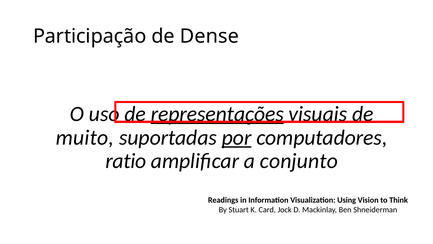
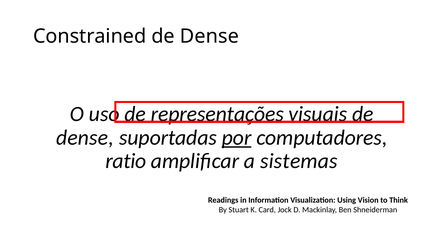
Participação: Participação -> Constrained
representações underline: present -> none
muito at (85, 137): muito -> dense
conjunto: conjunto -> sistemas
